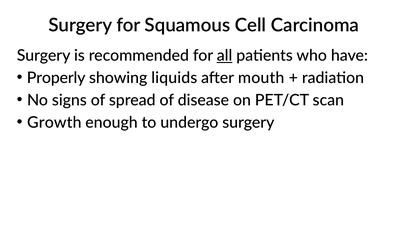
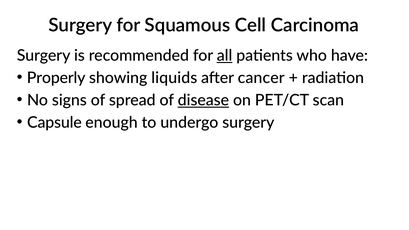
mouth: mouth -> cancer
disease underline: none -> present
Growth: Growth -> Capsule
